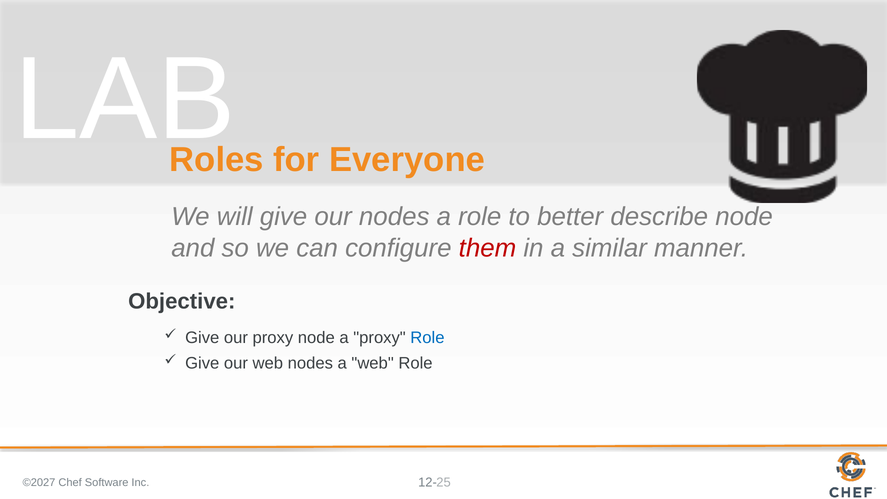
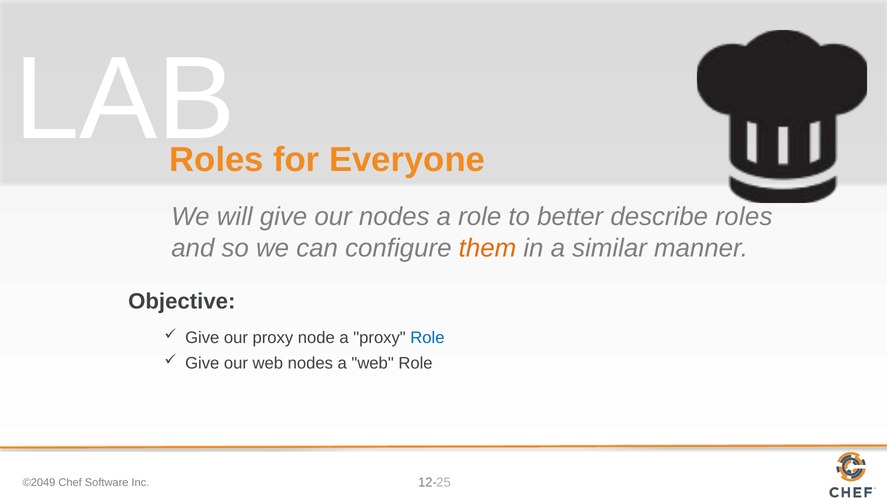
describe node: node -> roles
them colour: red -> orange
©2027: ©2027 -> ©2049
